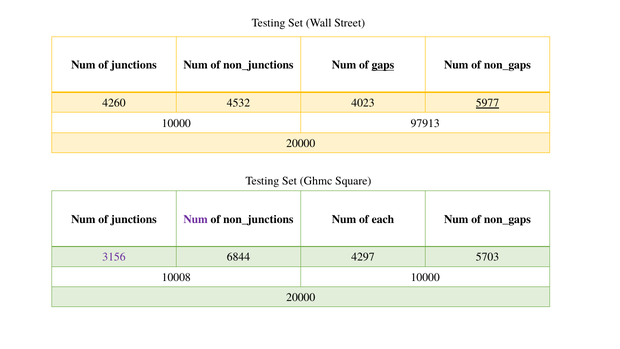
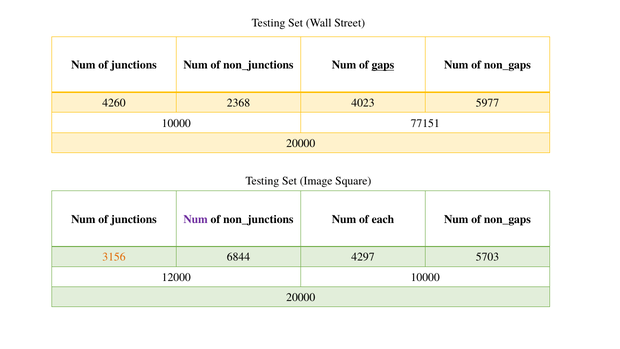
4532: 4532 -> 2368
5977 underline: present -> none
97913: 97913 -> 77151
Ghmc: Ghmc -> Image
3156 colour: purple -> orange
10008: 10008 -> 12000
